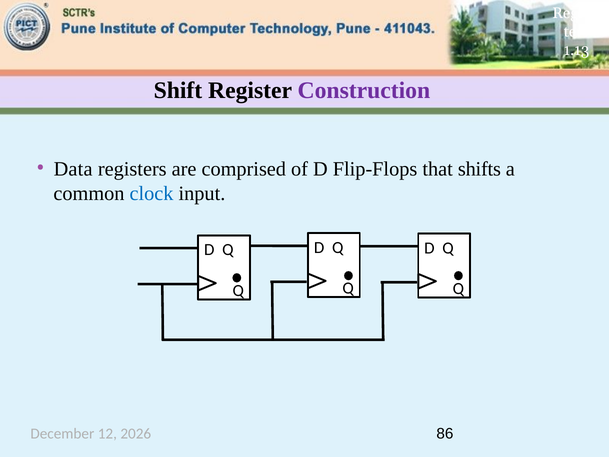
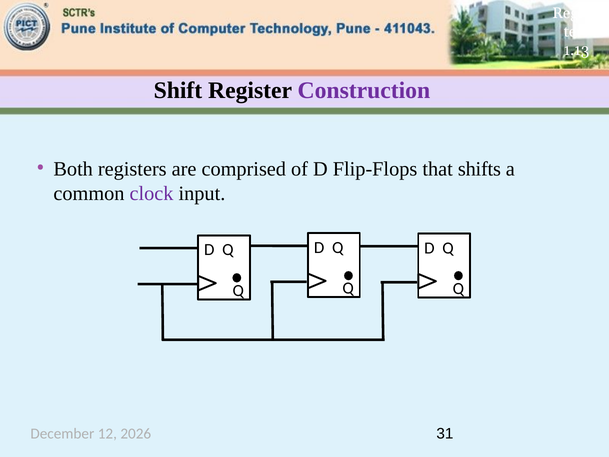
Data: Data -> Both
clock colour: blue -> purple
86: 86 -> 31
